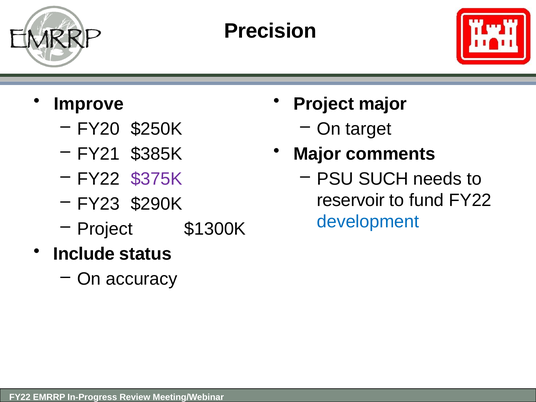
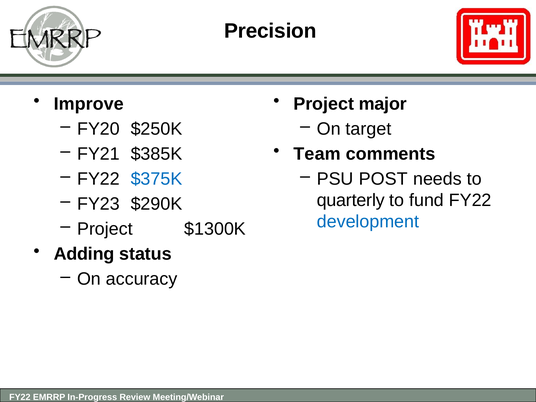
Major at (317, 154): Major -> Team
SUCH: SUCH -> POST
$375K colour: purple -> blue
reservoir: reservoir -> quarterly
Include: Include -> Adding
